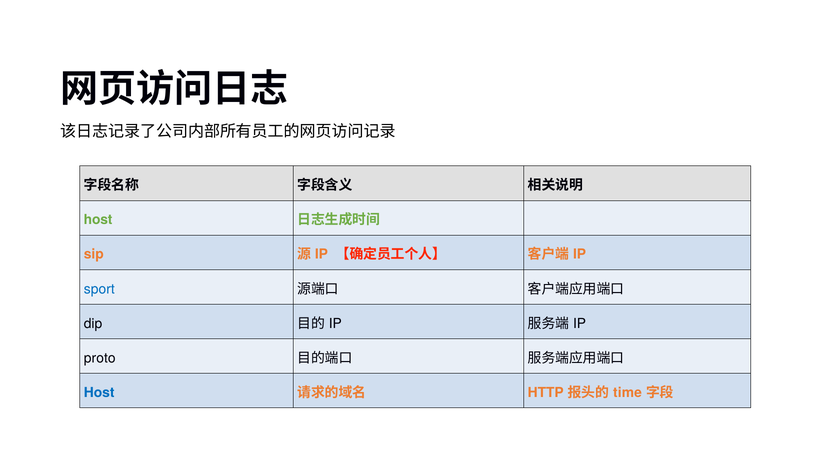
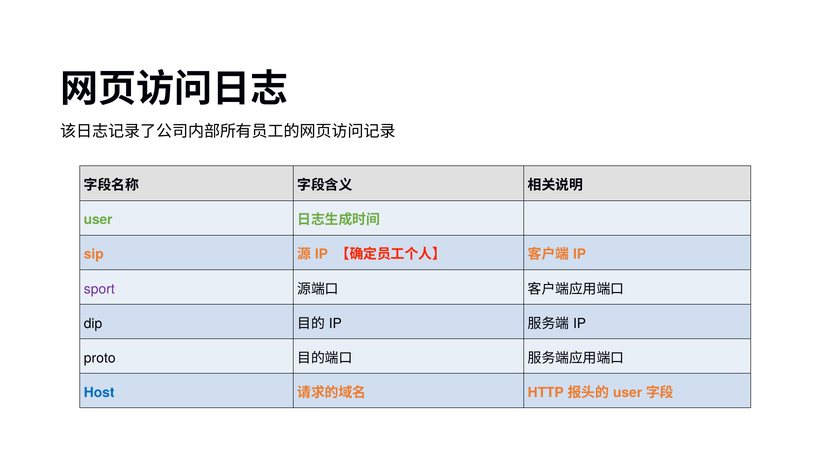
host at (98, 220): host -> user
sport colour: blue -> purple
time at (628, 392): time -> user
